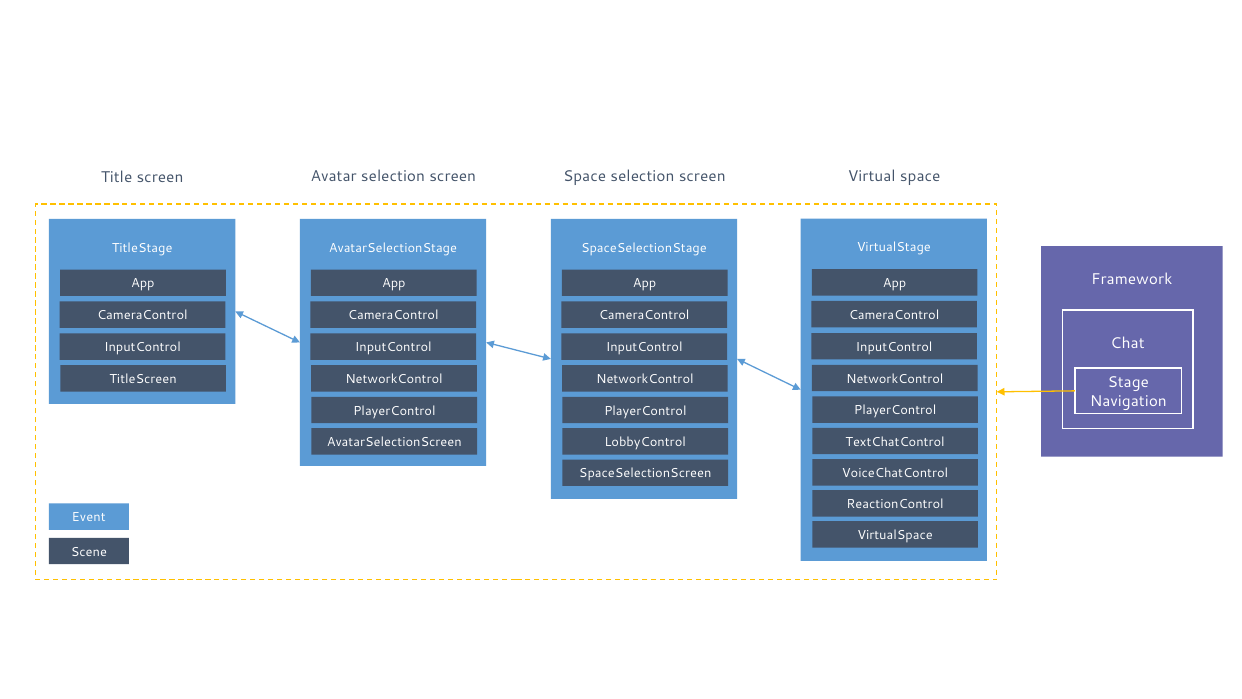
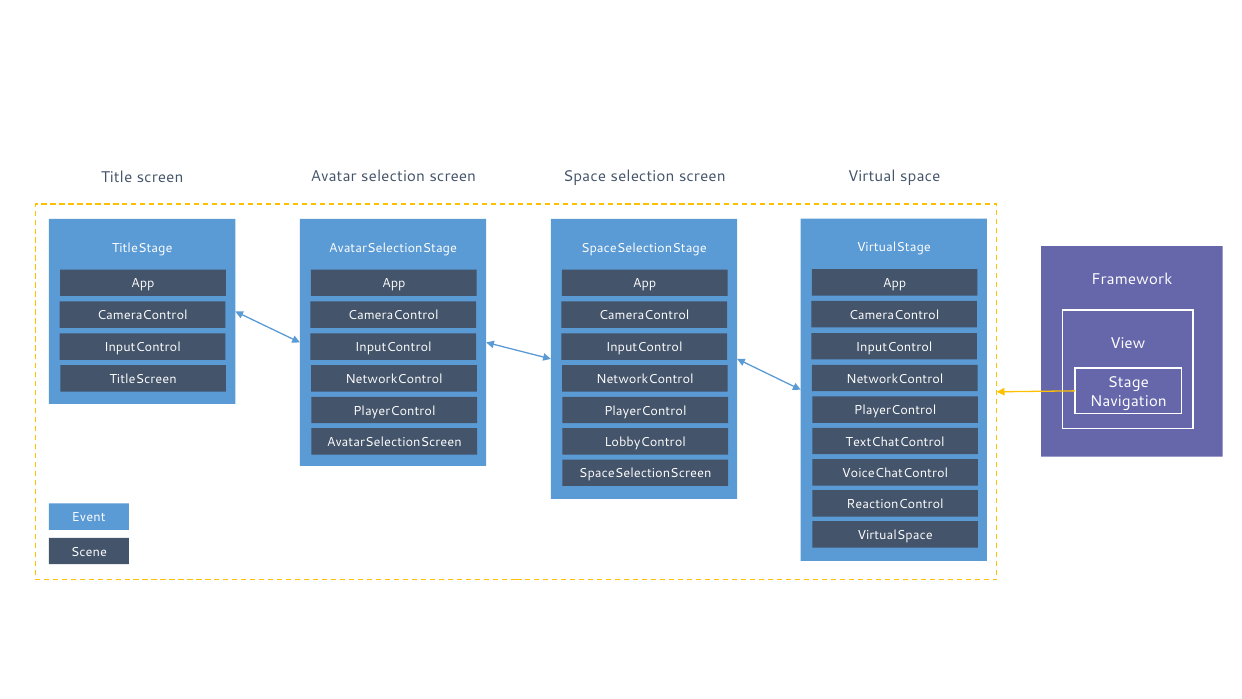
Chat: Chat -> View
